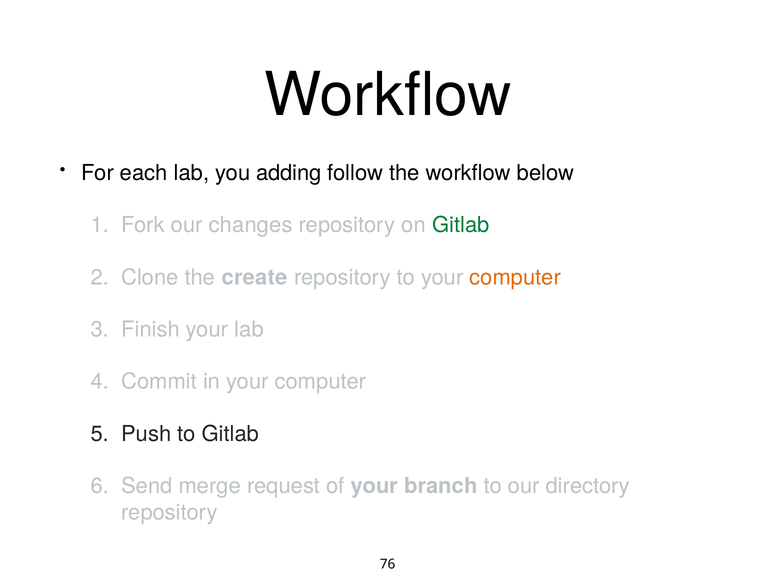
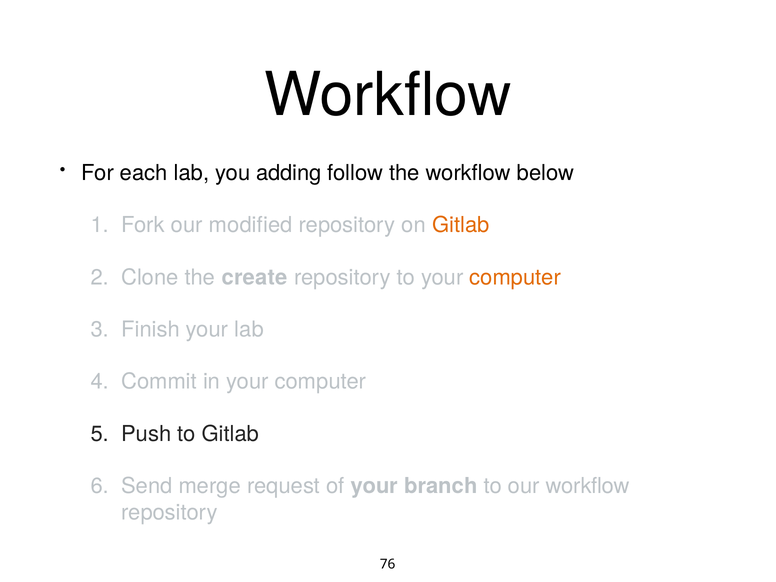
changes: changes -> modified
Gitlab at (461, 225) colour: green -> orange
our directory: directory -> workflow
